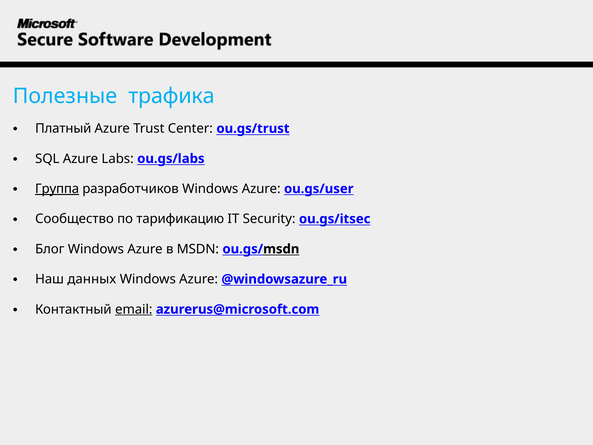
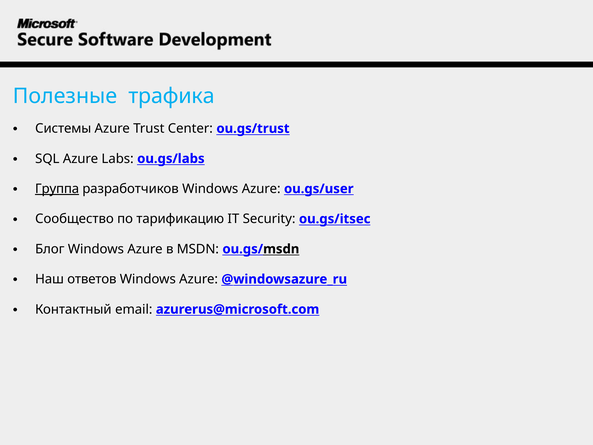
Платный: Платный -> Системы
данных: данных -> ответов
email underline: present -> none
